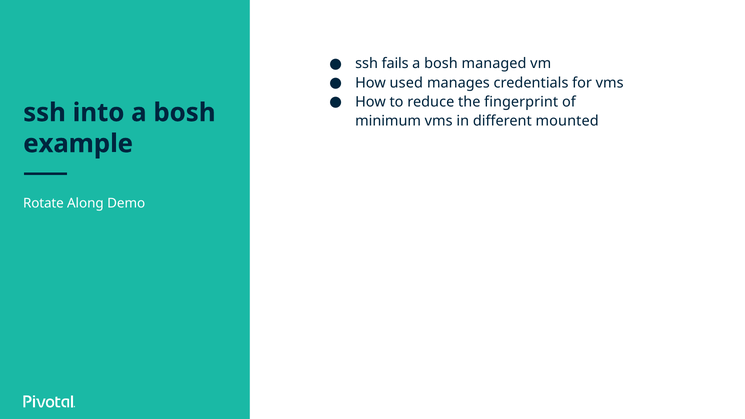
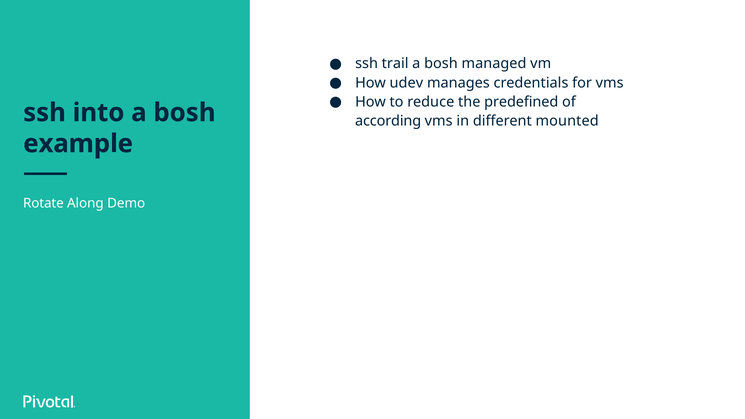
fails: fails -> trail
used: used -> udev
fingerprint: fingerprint -> predefined
minimum: minimum -> according
